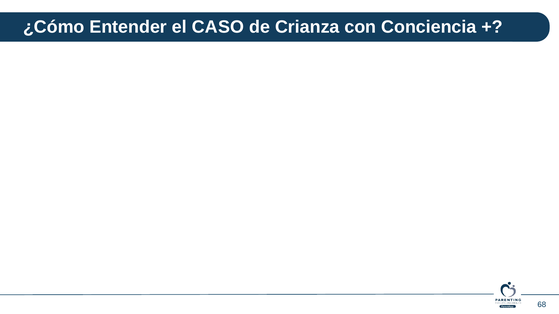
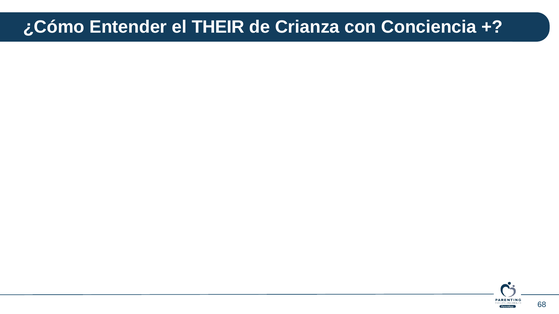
CASO: CASO -> THEIR
